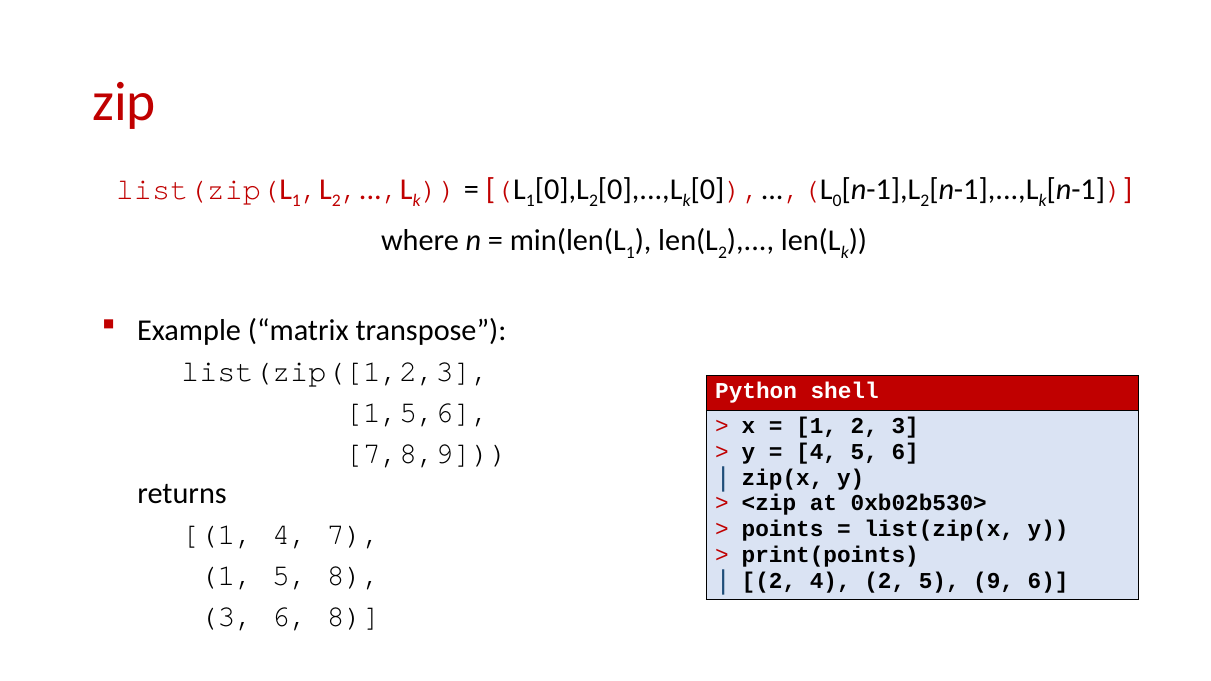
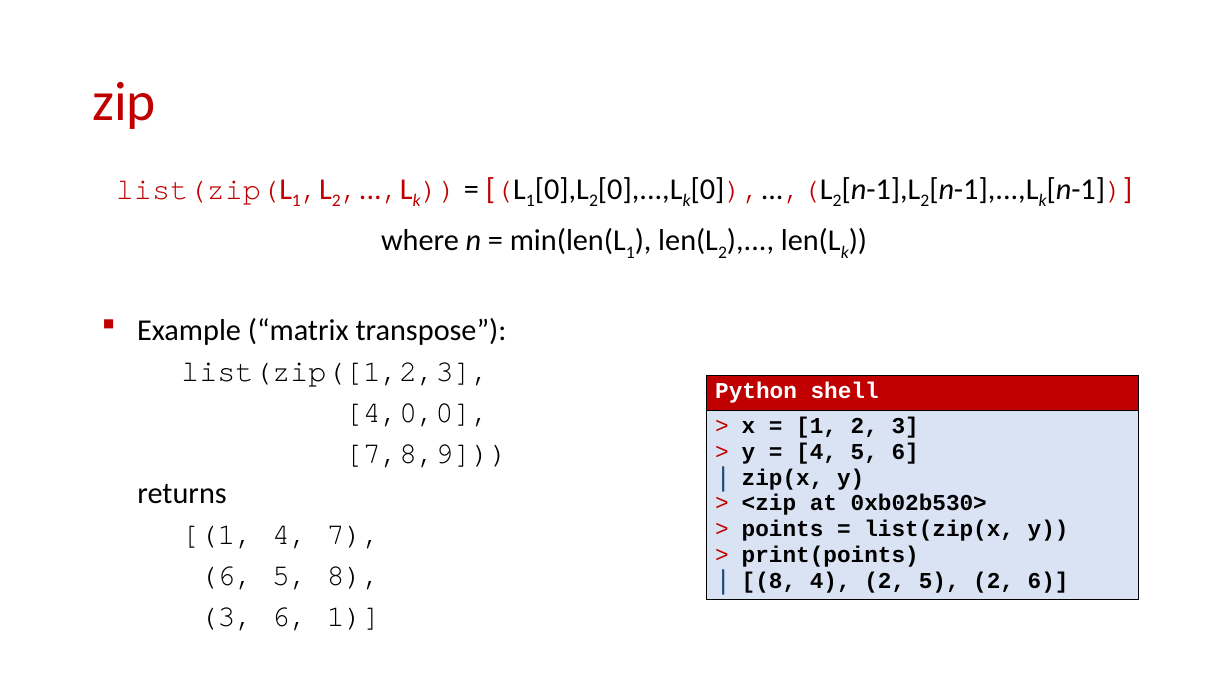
0 at (837, 201): 0 -> 2
1,5,6: 1,5,6 -> 4,0,0
1 at (227, 575): 1 -> 6
2 at (769, 581): 2 -> 8
5 9: 9 -> 2
6 8: 8 -> 1
